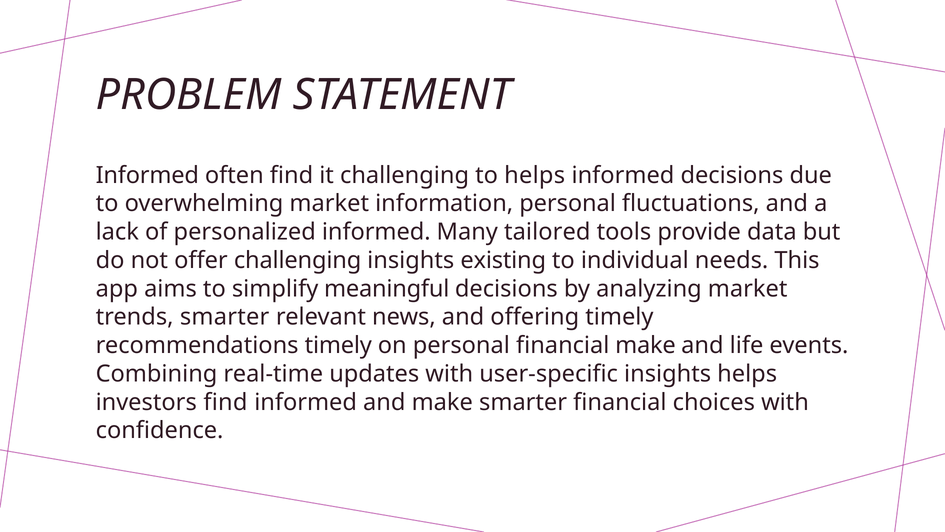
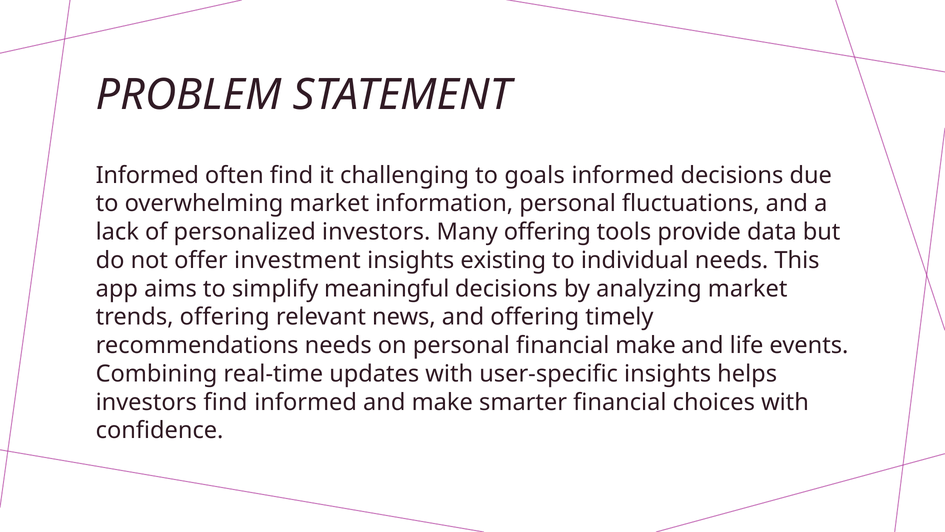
to helps: helps -> goals
personalized informed: informed -> investors
Many tailored: tailored -> offering
offer challenging: challenging -> investment
trends smarter: smarter -> offering
recommendations timely: timely -> needs
